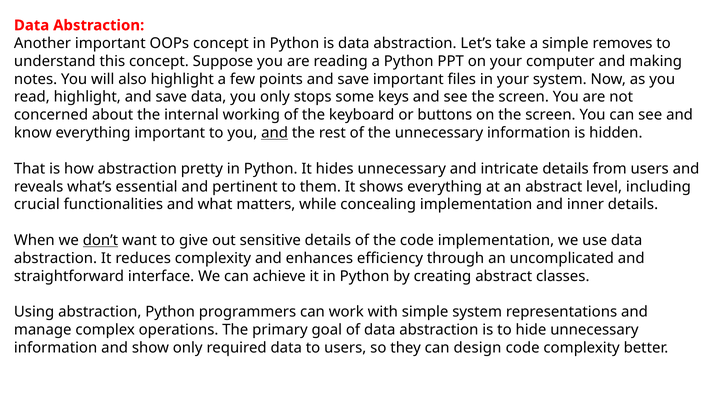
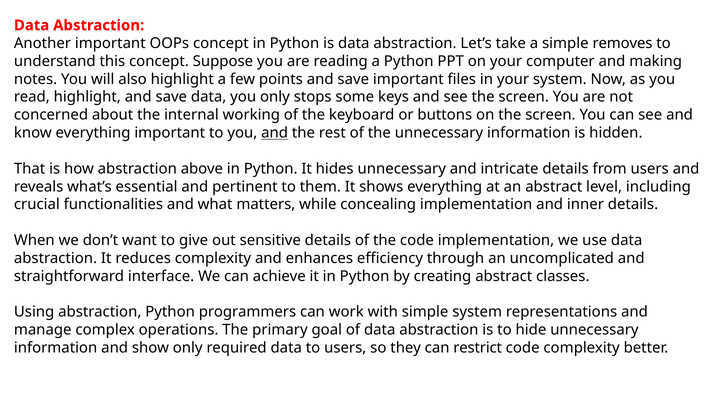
pretty: pretty -> above
don’t underline: present -> none
design: design -> restrict
